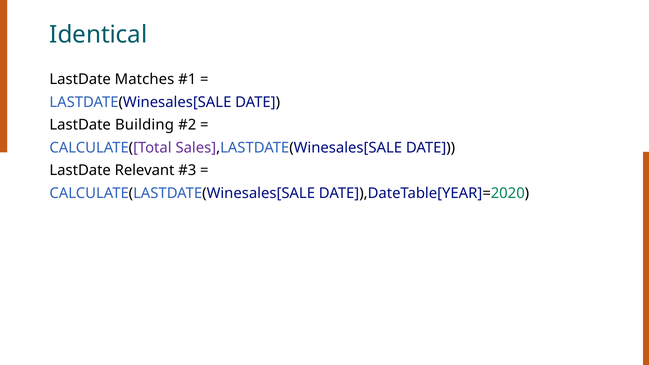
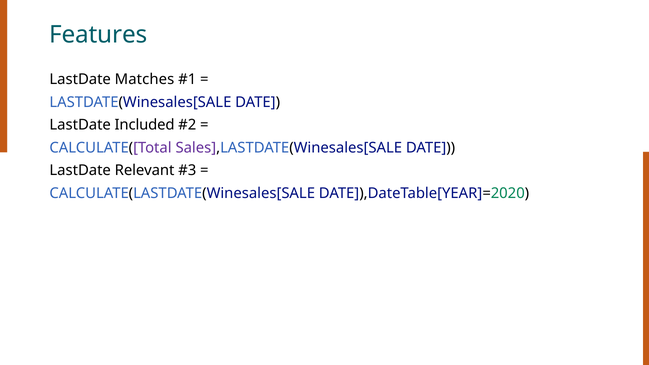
Identical: Identical -> Features
Building: Building -> Included
